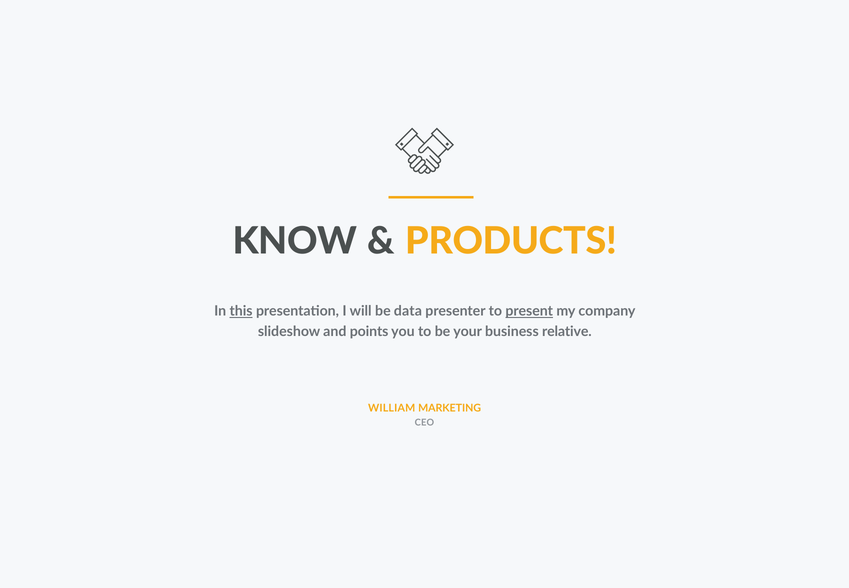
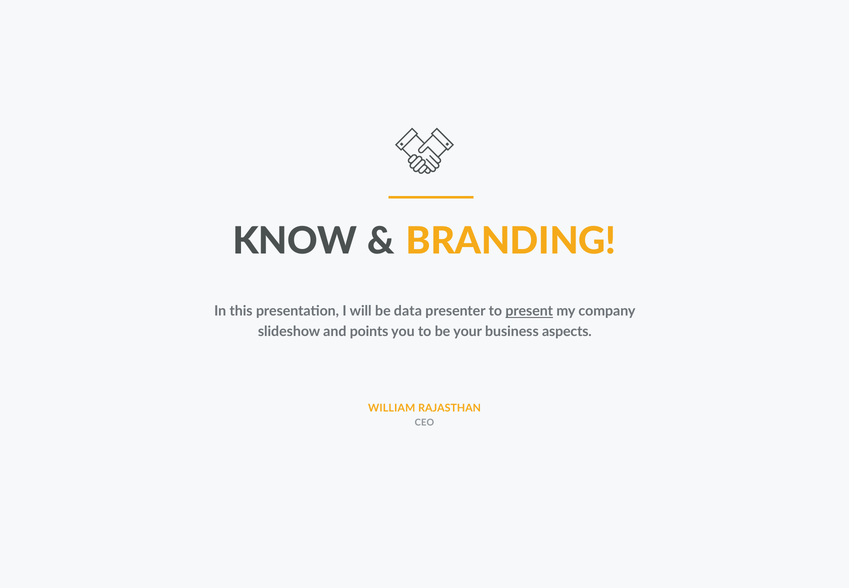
PRODUCTS: PRODUCTS -> BRANDING
this underline: present -> none
relative: relative -> aspects
MARKETING: MARKETING -> RAJASTHAN
